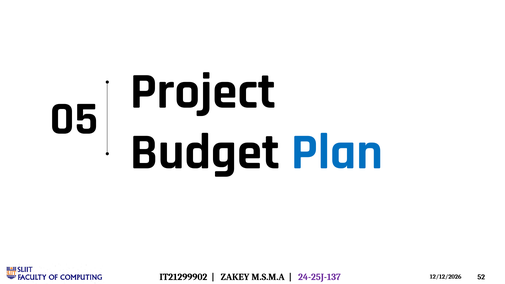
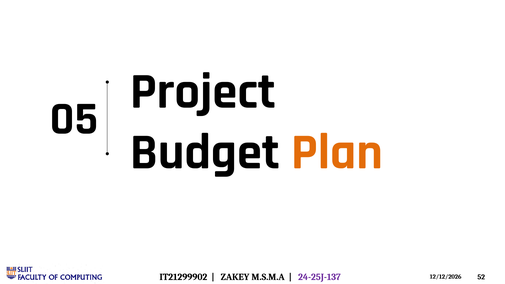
Plan colour: blue -> orange
